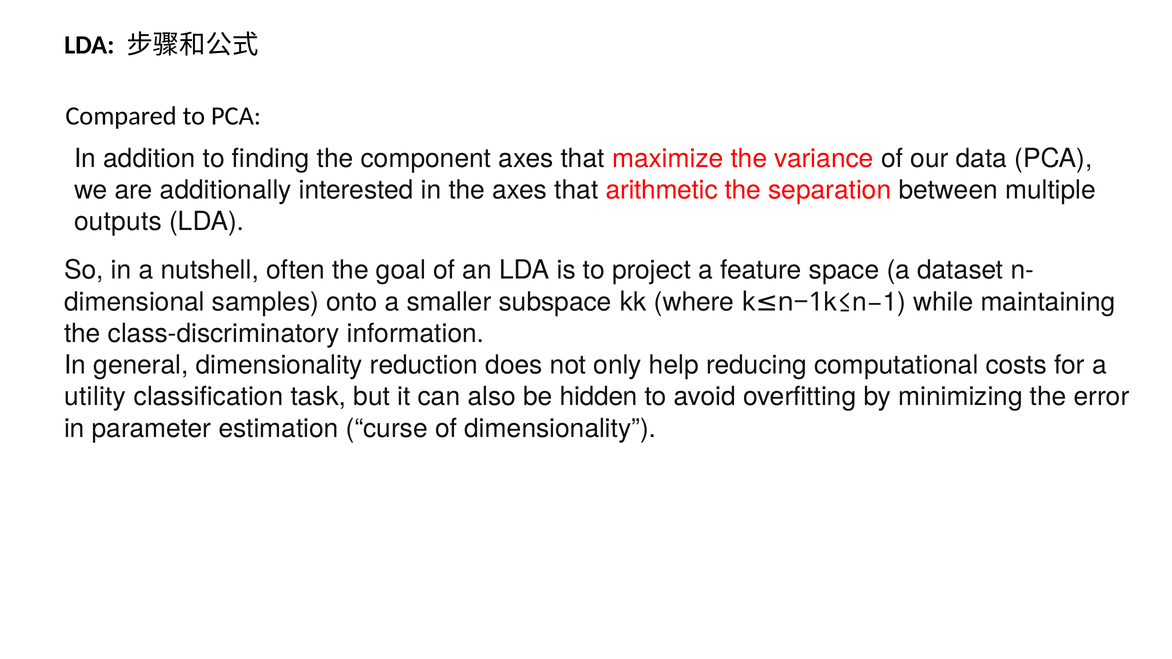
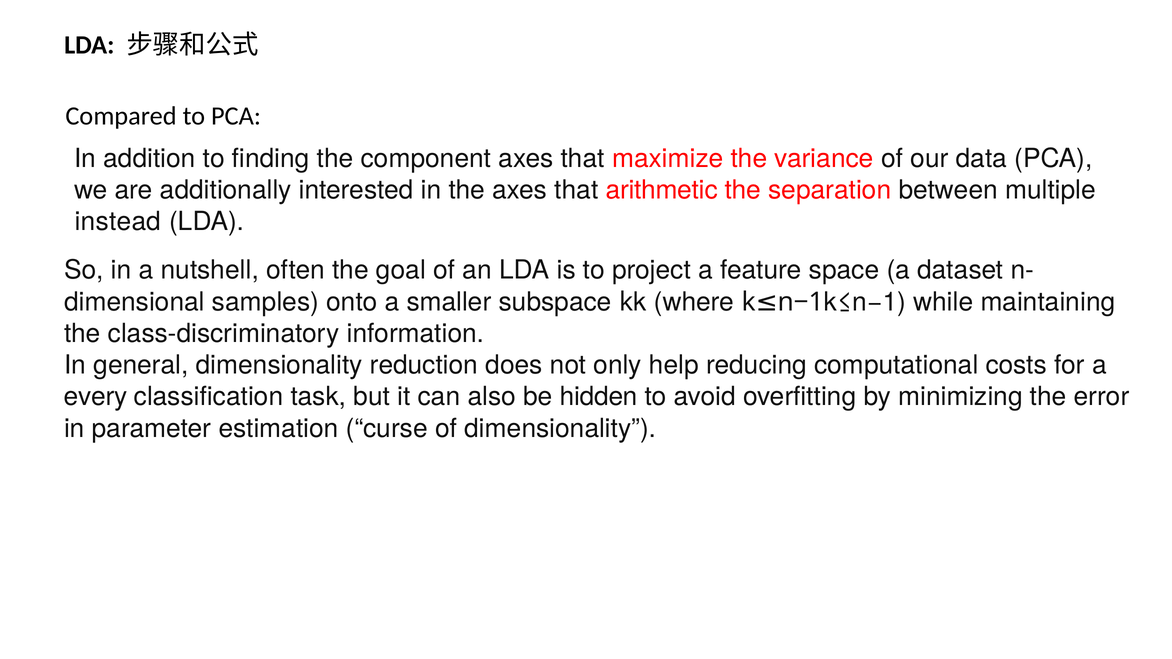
outputs: outputs -> instead
utility: utility -> every
